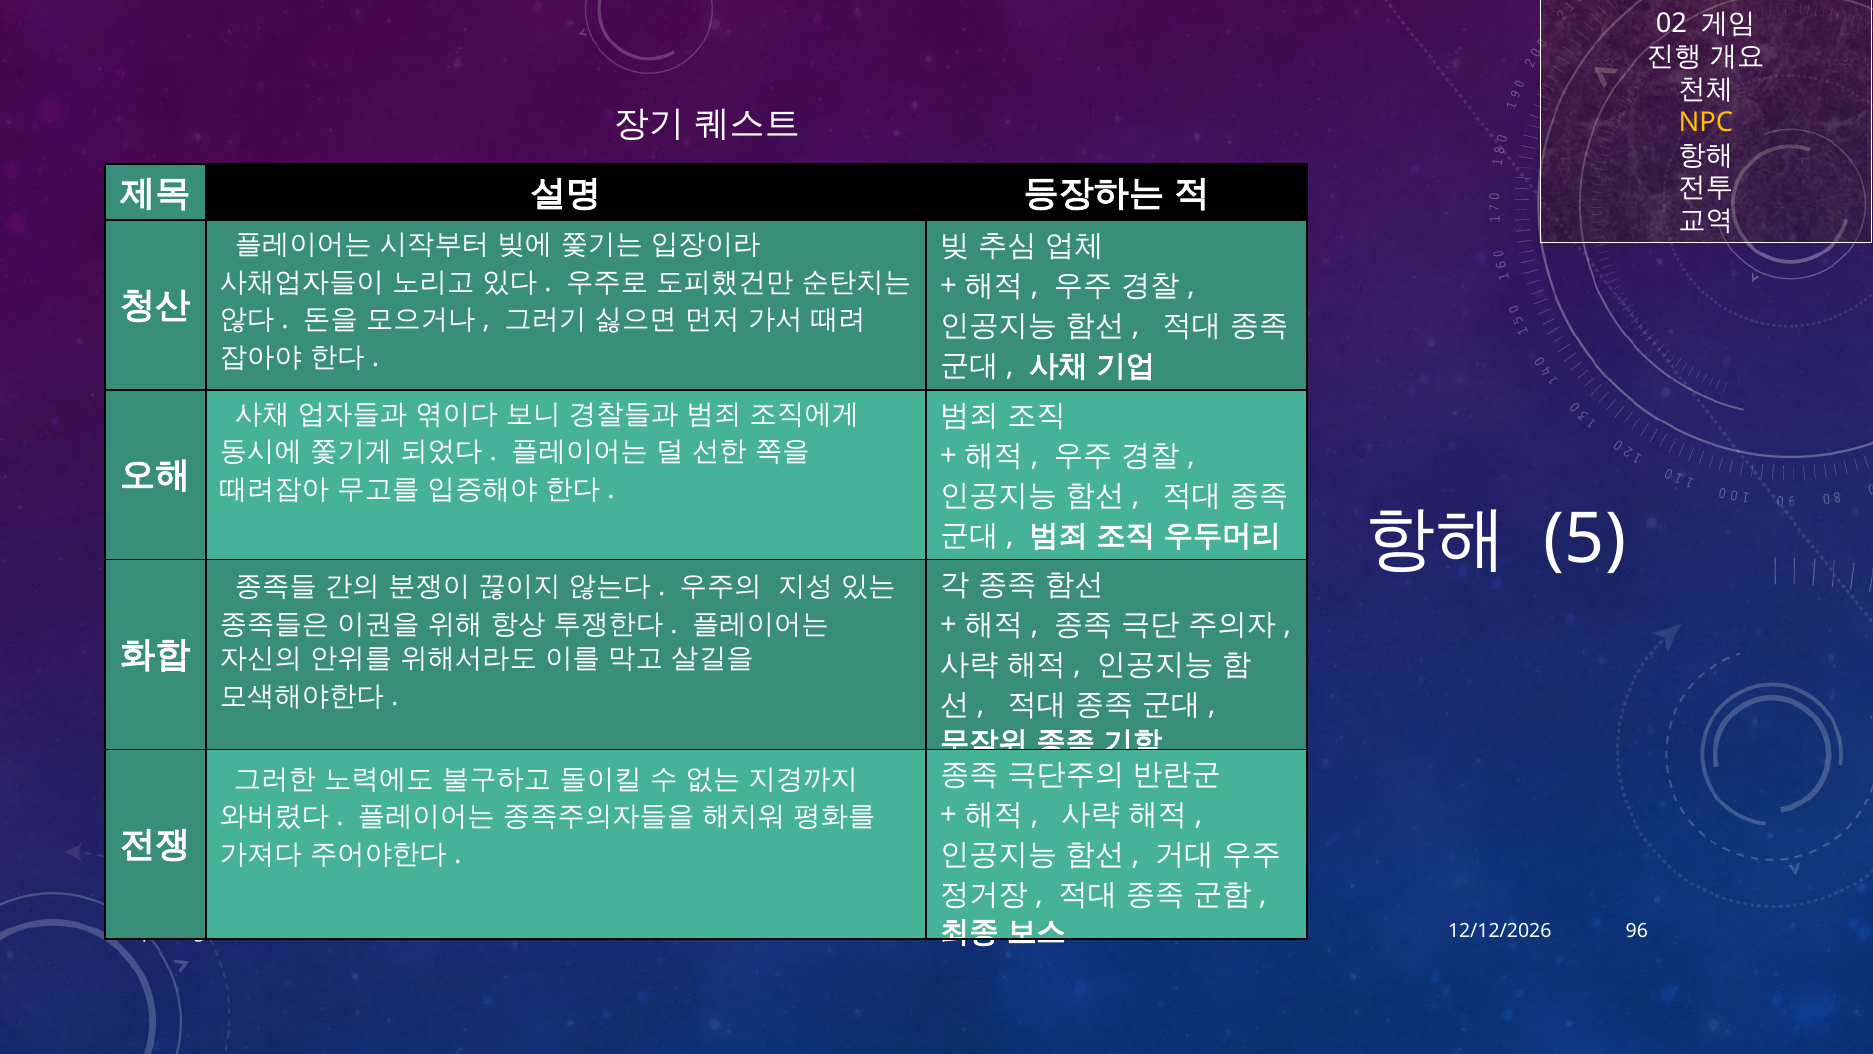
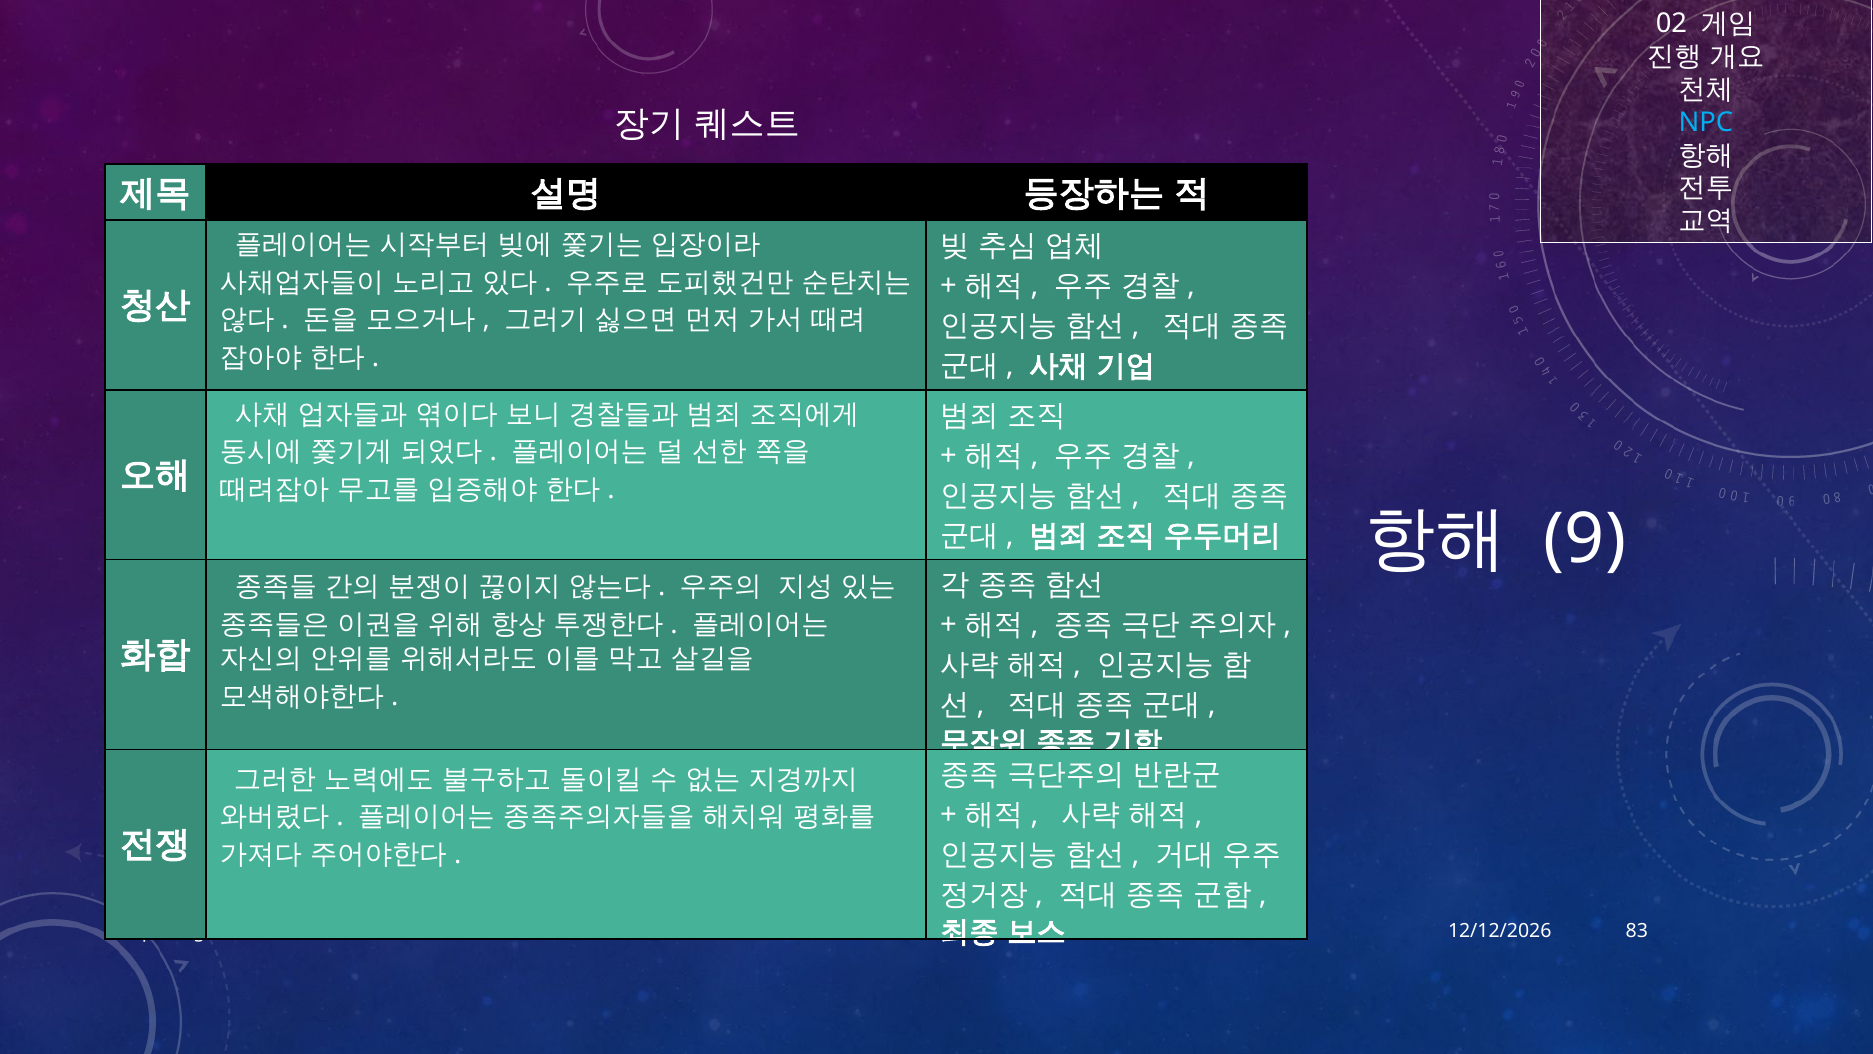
NPC colour: yellow -> light blue
5: 5 -> 9
96: 96 -> 83
